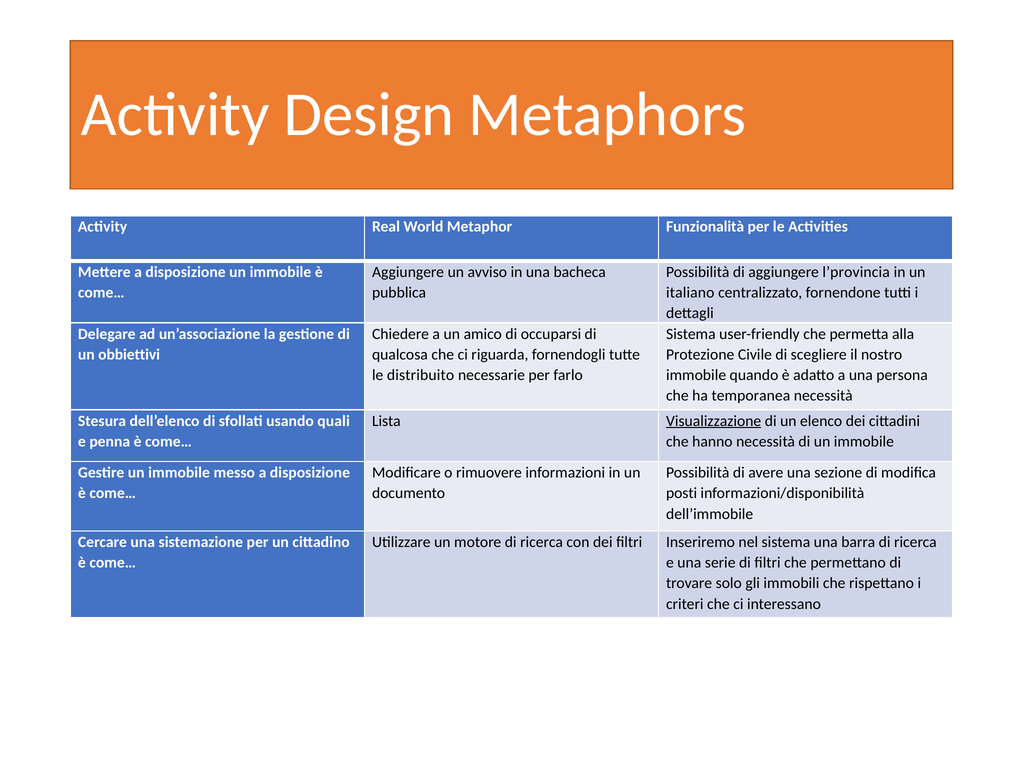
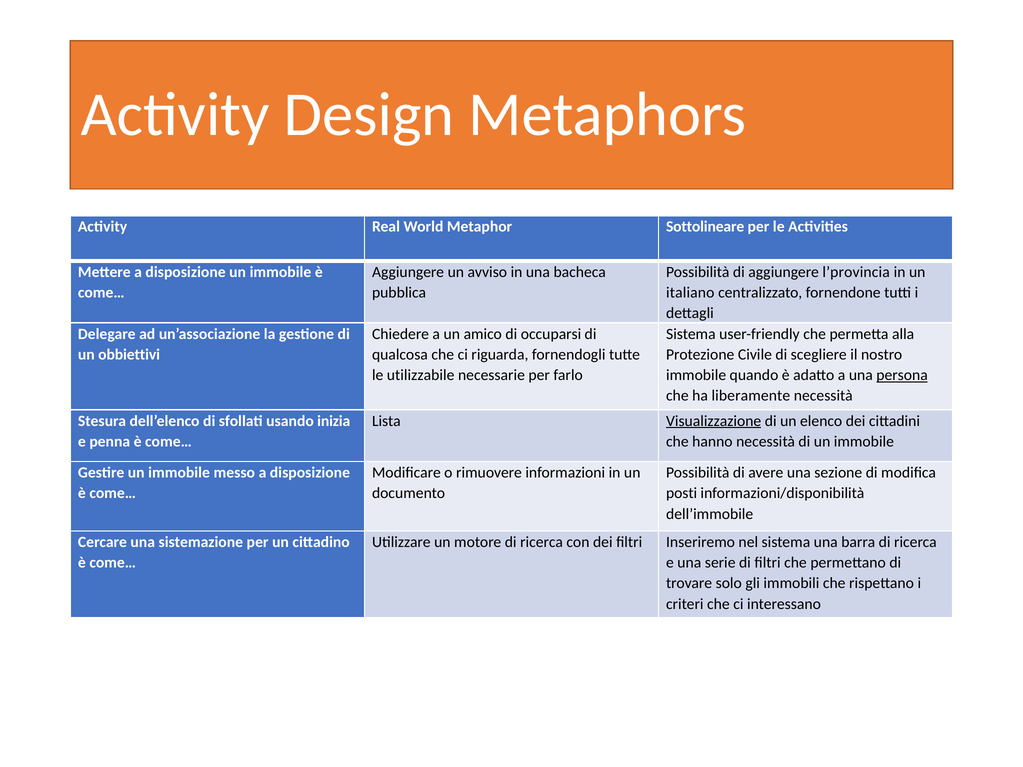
Funzionalità: Funzionalità -> Sottolineare
distribuito: distribuito -> utilizzabile
persona underline: none -> present
temporanea: temporanea -> liberamente
quali: quali -> inizia
